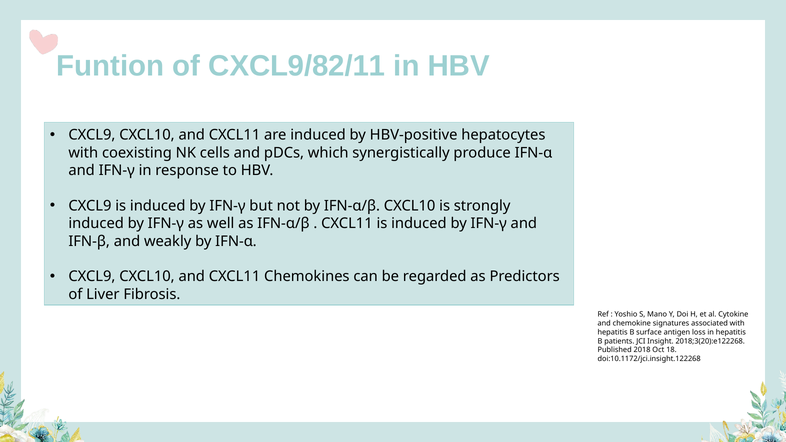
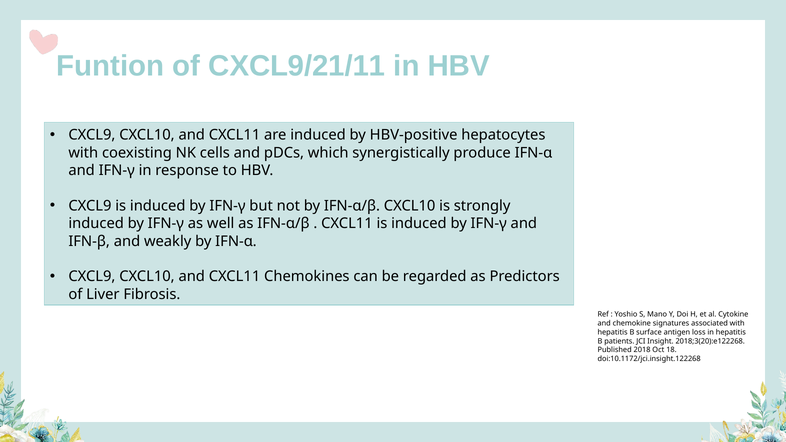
CXCL9/82/11: CXCL9/82/11 -> CXCL9/21/11
